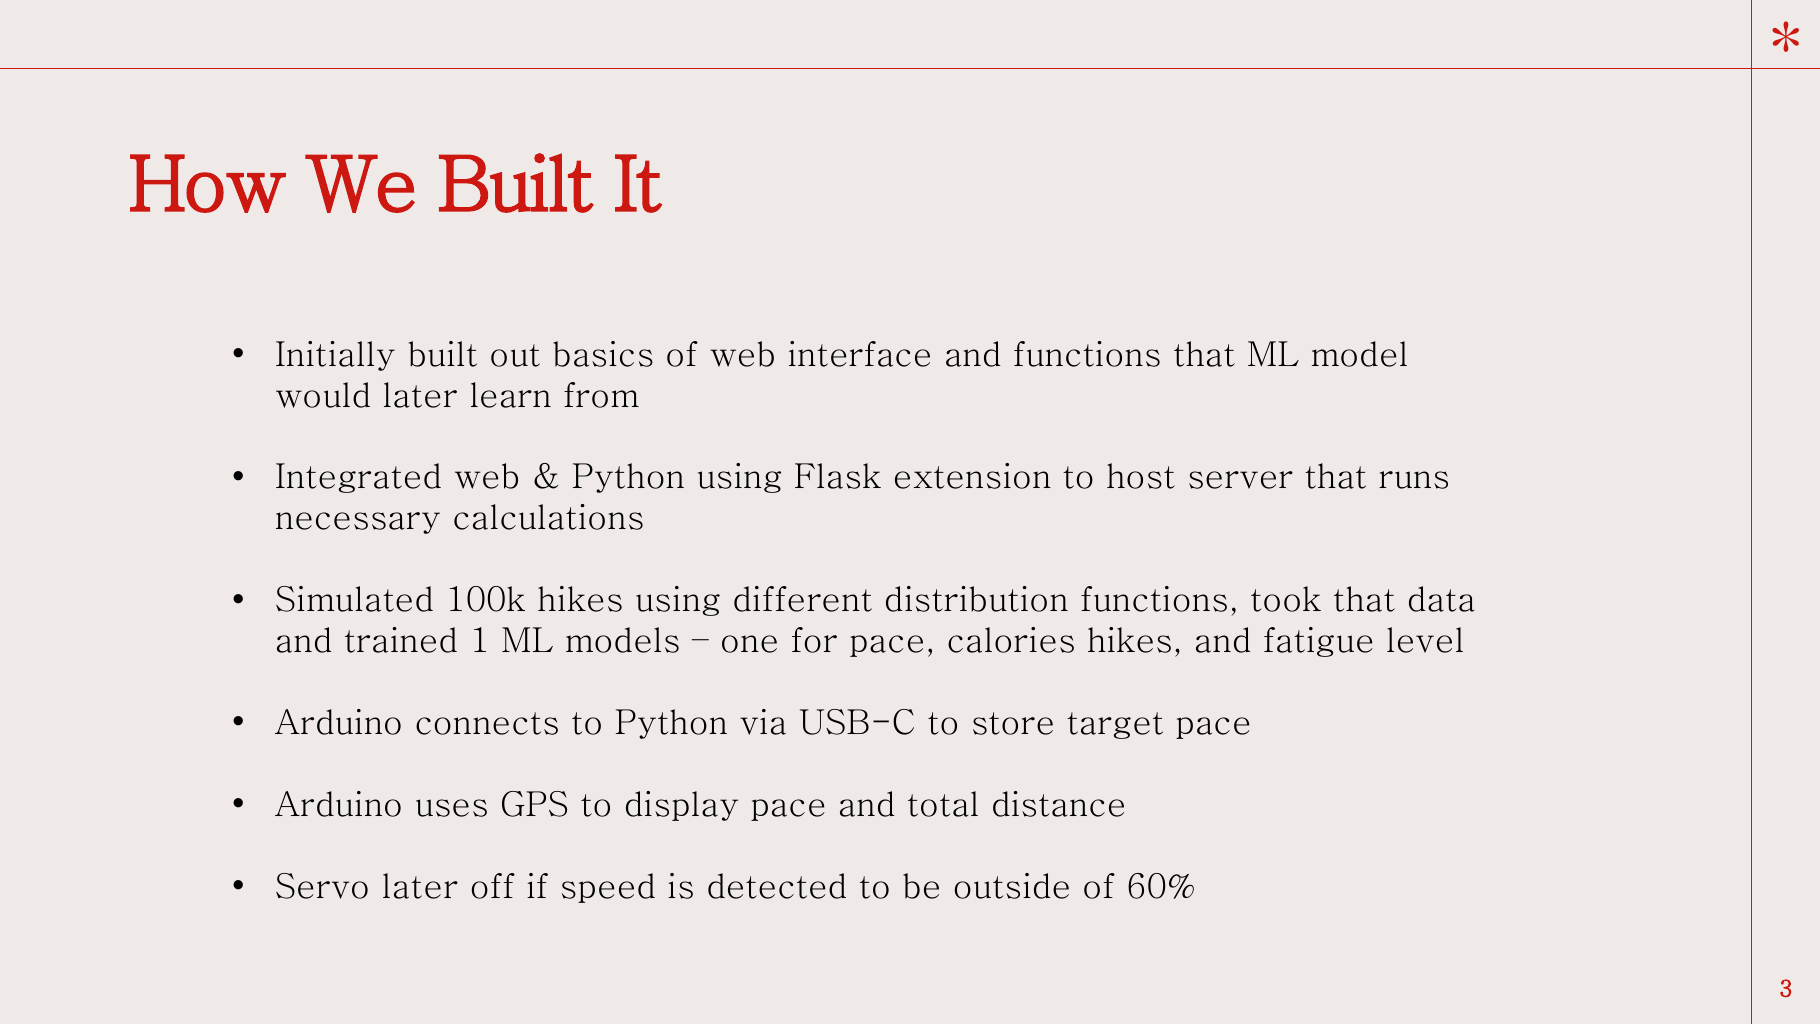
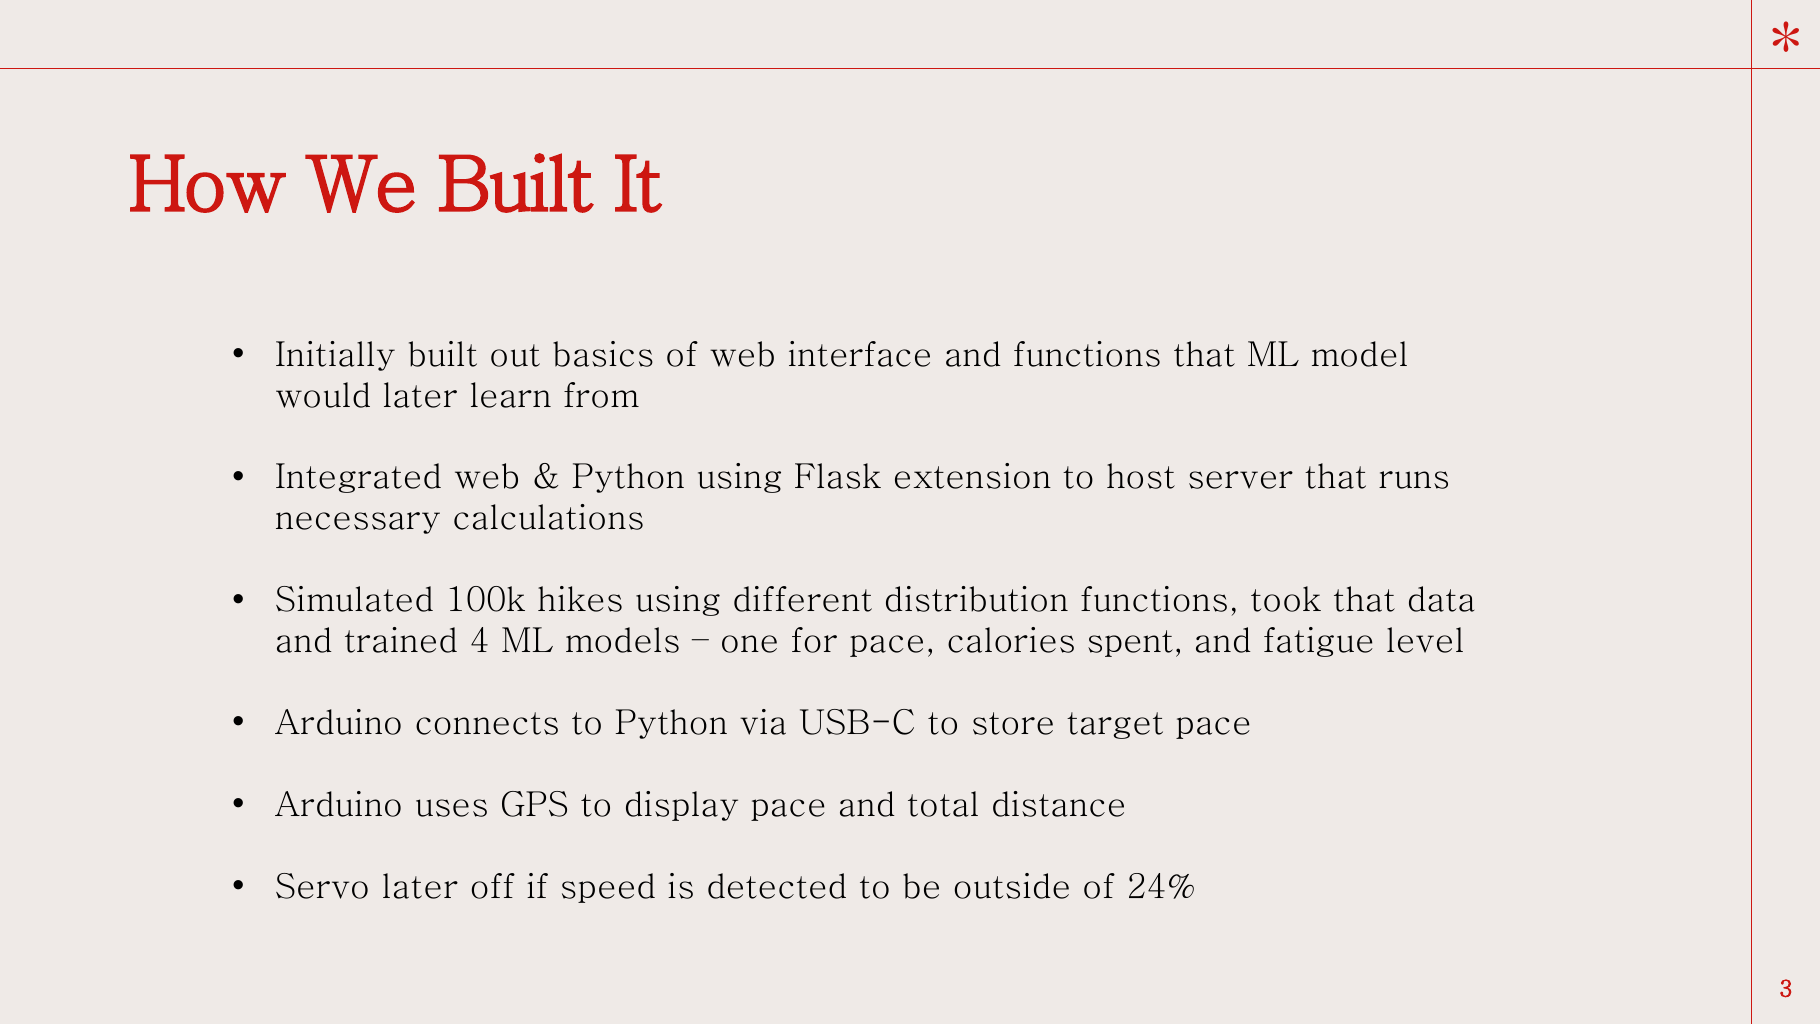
1: 1 -> 4
calories hikes: hikes -> spent
60%: 60% -> 24%
